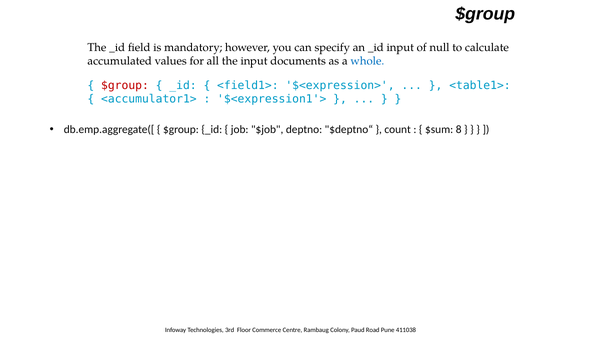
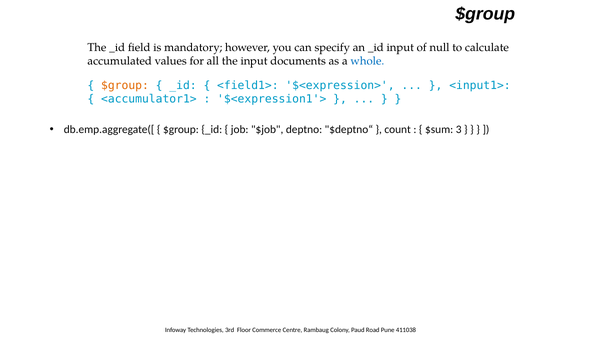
$group at (125, 85) colour: red -> orange
<table1>: <table1> -> <input1>
8: 8 -> 3
